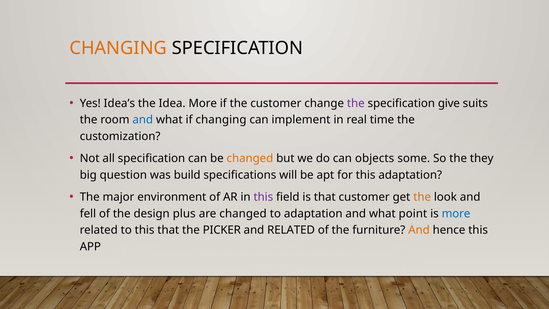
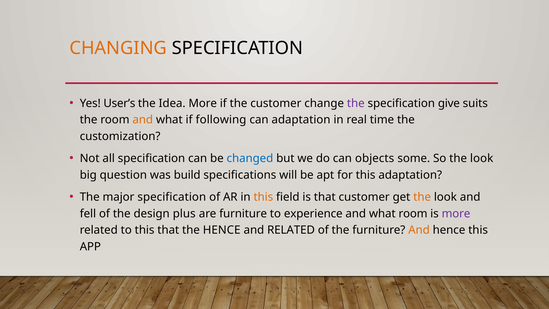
Idea’s: Idea’s -> User’s
and at (143, 120) colour: blue -> orange
if changing: changing -> following
can implement: implement -> adaptation
changed at (250, 158) colour: orange -> blue
So the they: they -> look
major environment: environment -> specification
this at (263, 197) colour: purple -> orange
are changed: changed -> furniture
to adaptation: adaptation -> experience
what point: point -> room
more at (456, 213) colour: blue -> purple
the PICKER: PICKER -> HENCE
